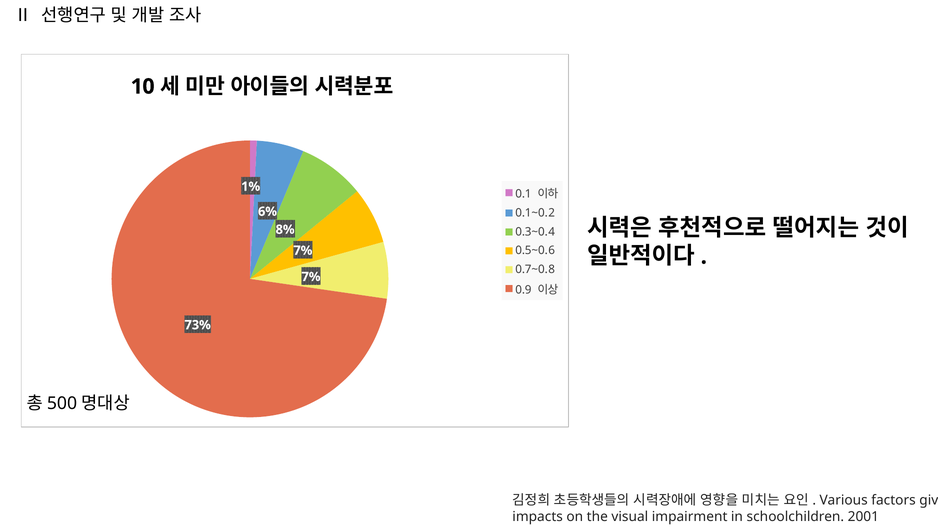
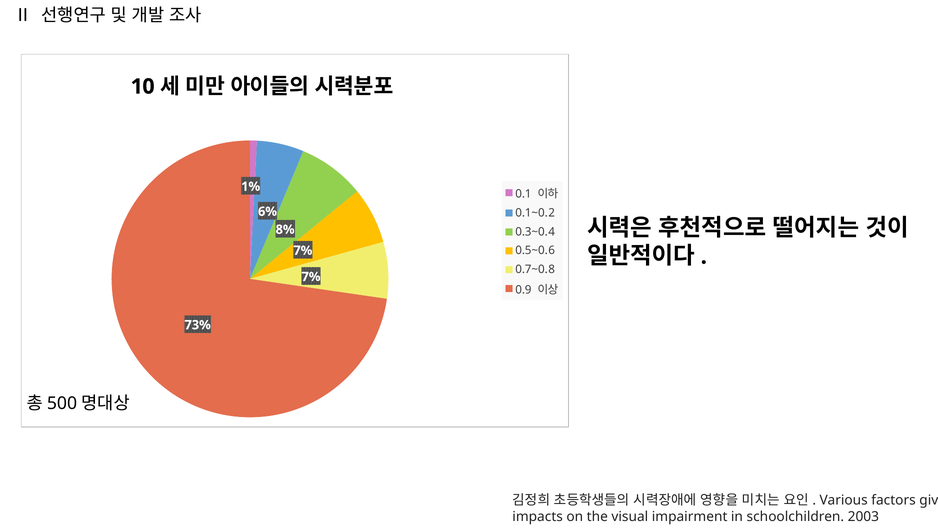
2001: 2001 -> 2003
